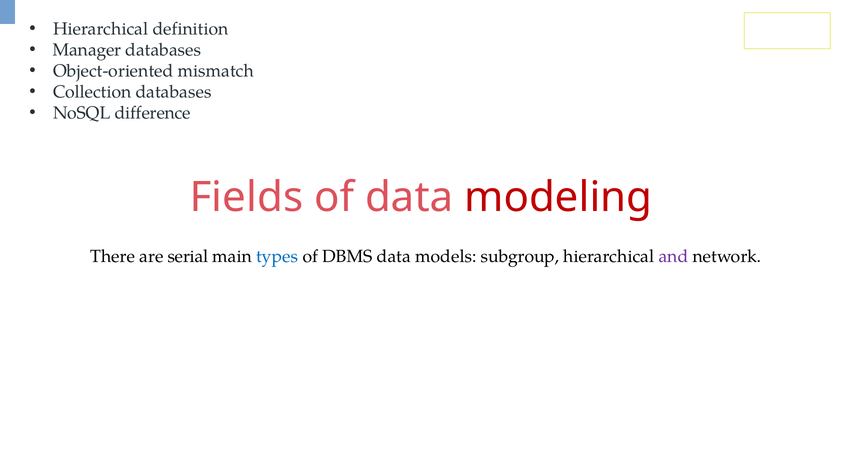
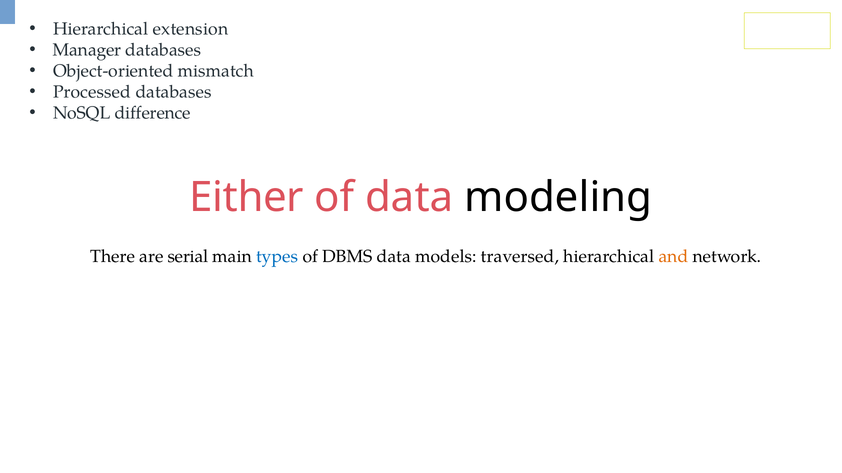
definition: definition -> extension
Collection: Collection -> Processed
Fields: Fields -> Either
modeling colour: red -> black
subgroup: subgroup -> traversed
and colour: purple -> orange
